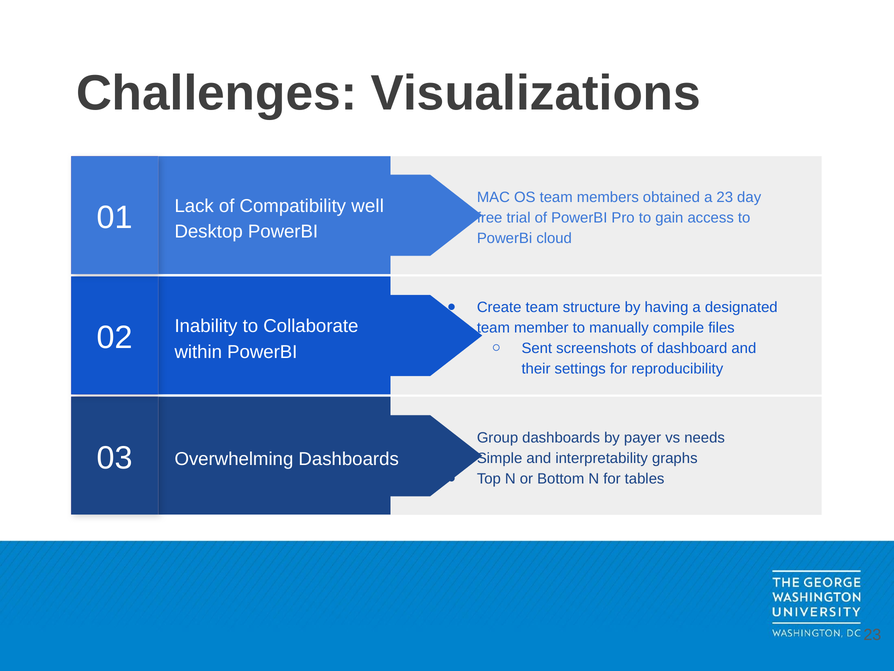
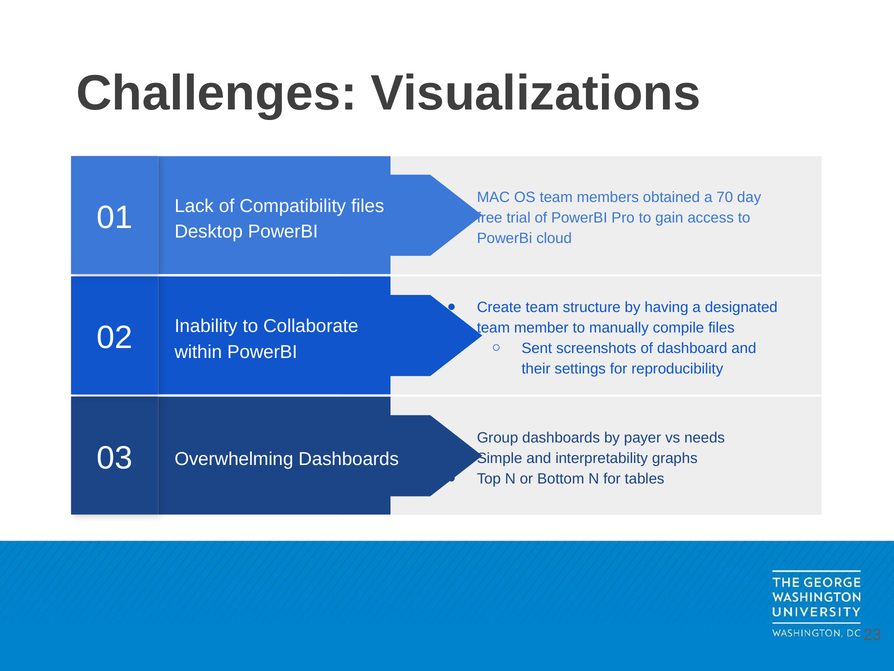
a 23: 23 -> 70
Compatibility well: well -> files
